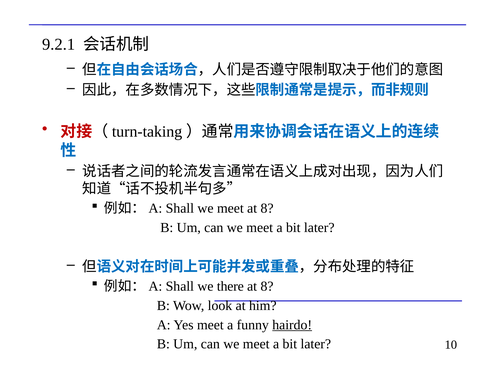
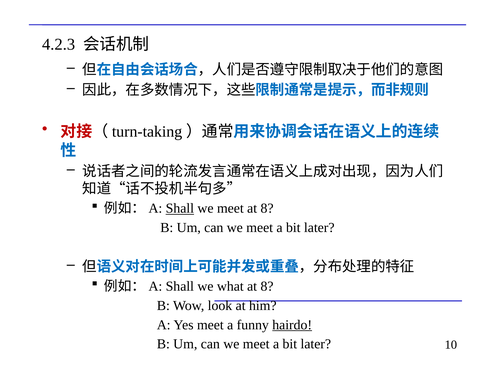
9.2.1: 9.2.1 -> 4.2.3
Shall at (180, 209) underline: none -> present
there: there -> what
